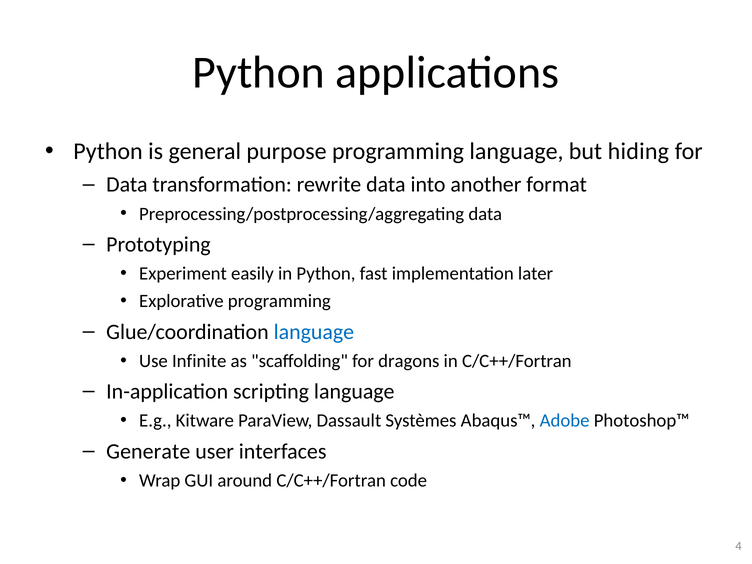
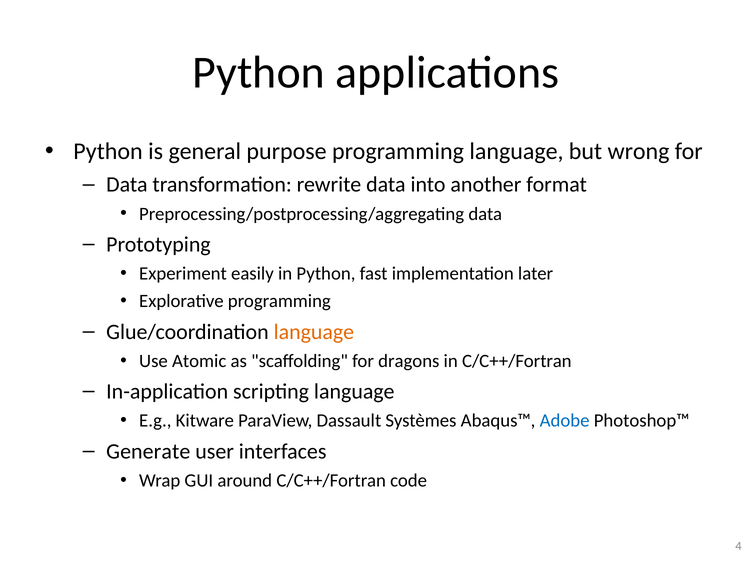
hiding: hiding -> wrong
language at (314, 332) colour: blue -> orange
Infinite: Infinite -> Atomic
